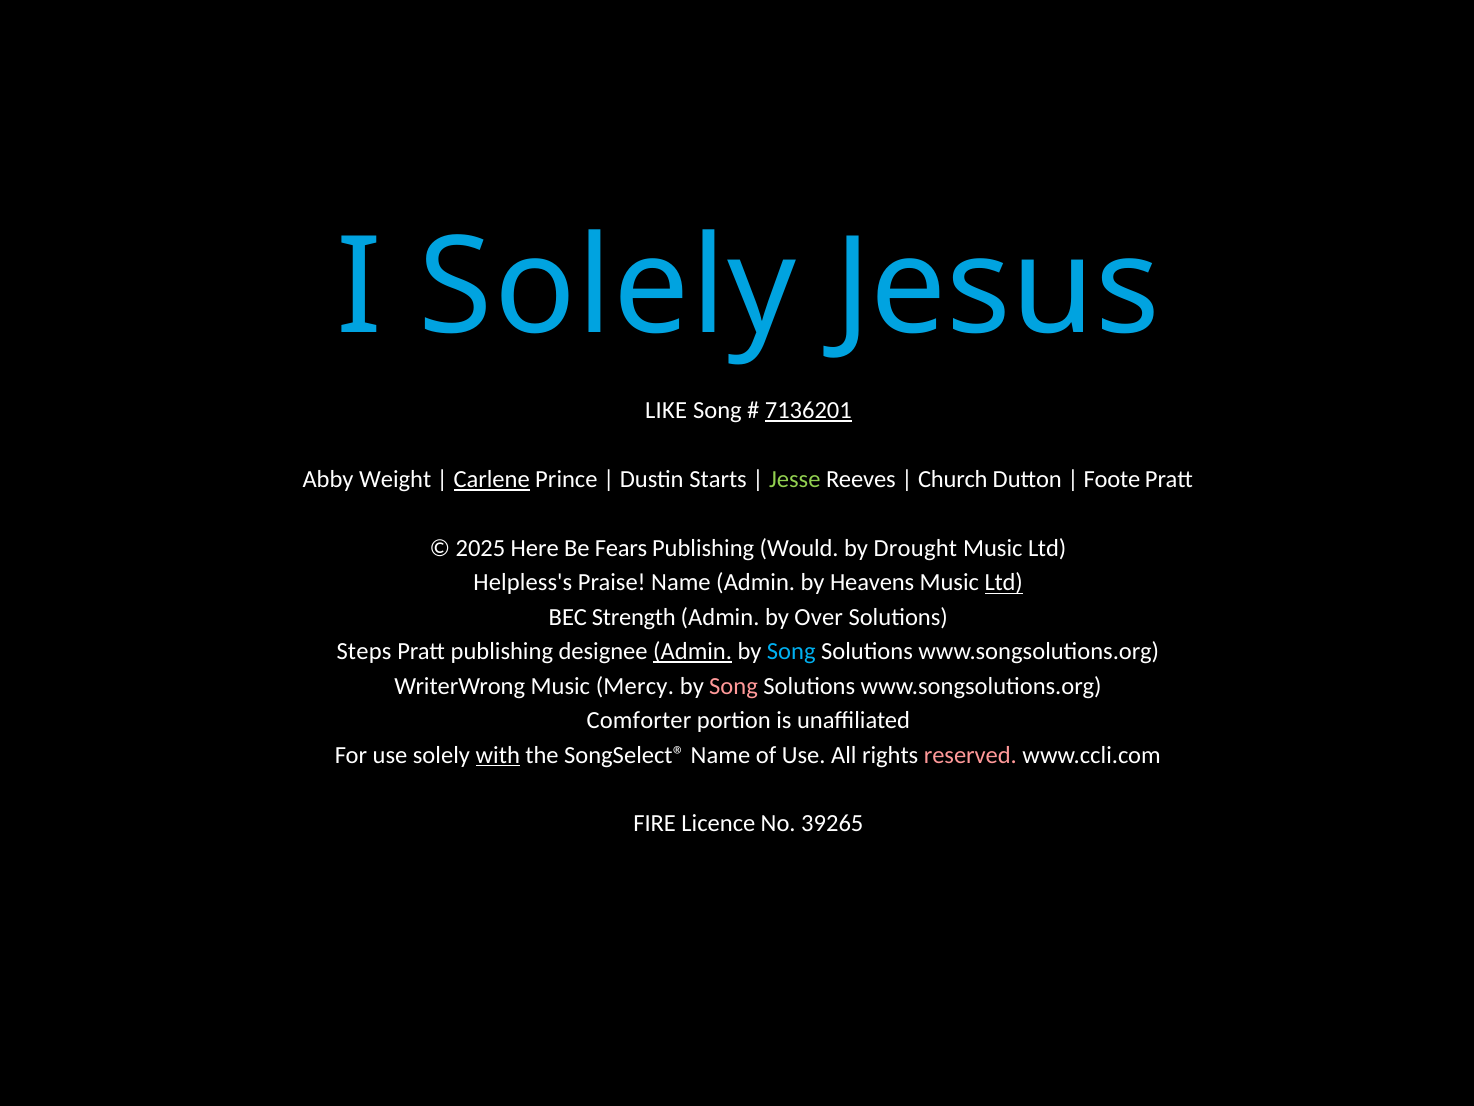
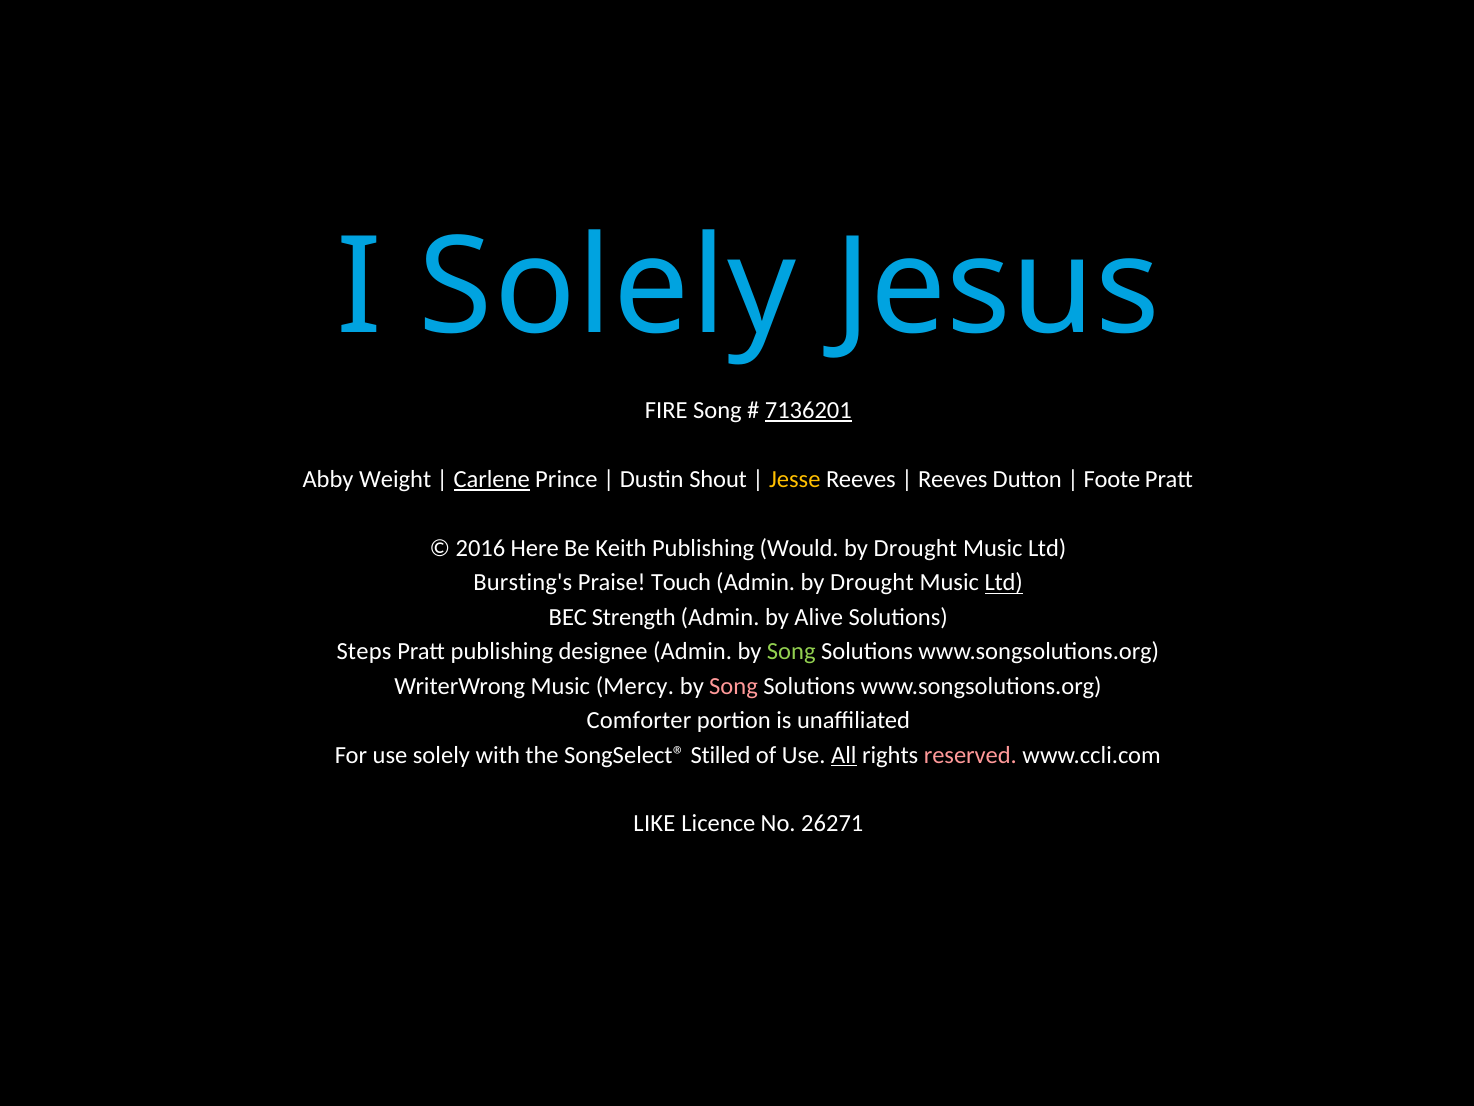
LIKE: LIKE -> FIRE
Starts: Starts -> Shout
Jesse colour: light green -> yellow
Church at (953, 479): Church -> Reeves
2025: 2025 -> 2016
Fears: Fears -> Keith
Helpless's: Helpless's -> Bursting's
Praise Name: Name -> Touch
Admin by Heavens: Heavens -> Drought
Over: Over -> Alive
Admin at (693, 651) underline: present -> none
Song at (791, 651) colour: light blue -> light green
with underline: present -> none
SongSelect® Name: Name -> Stilled
All underline: none -> present
FIRE: FIRE -> LIKE
39265: 39265 -> 26271
